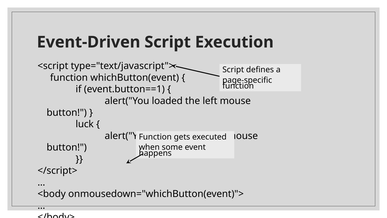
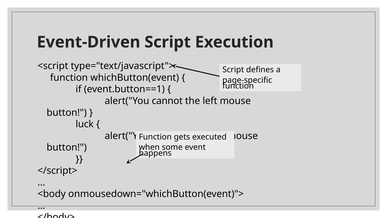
loaded: loaded -> cannot
